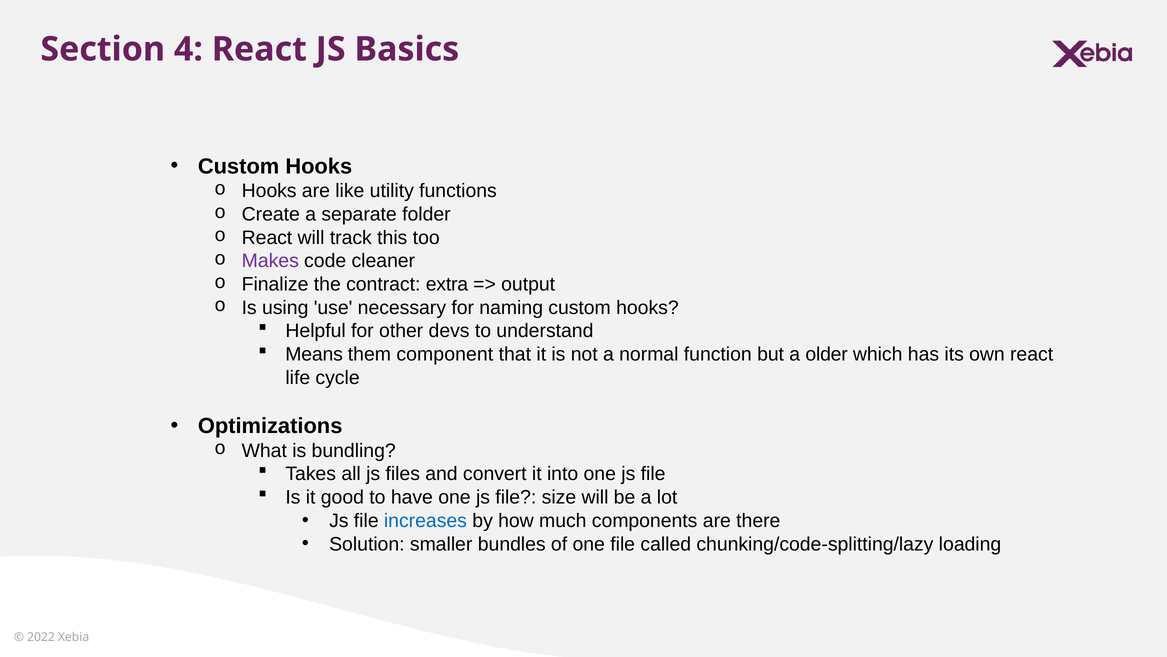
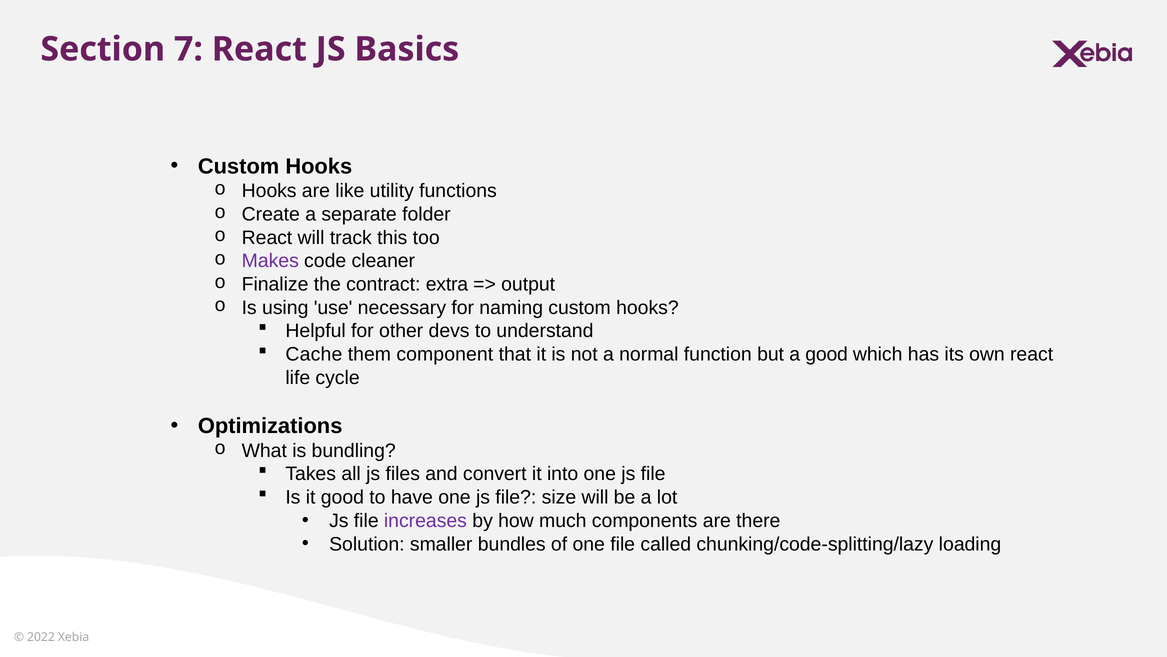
4: 4 -> 7
Means: Means -> Cache
a older: older -> good
increases colour: blue -> purple
